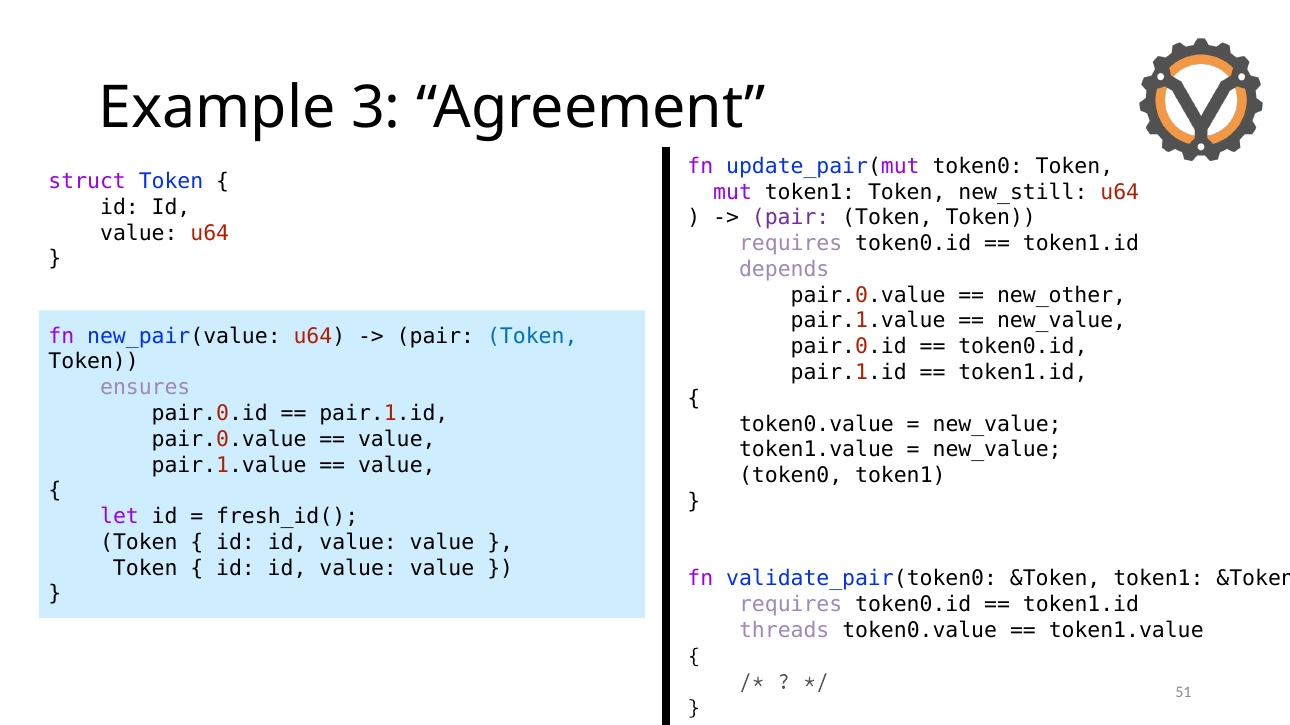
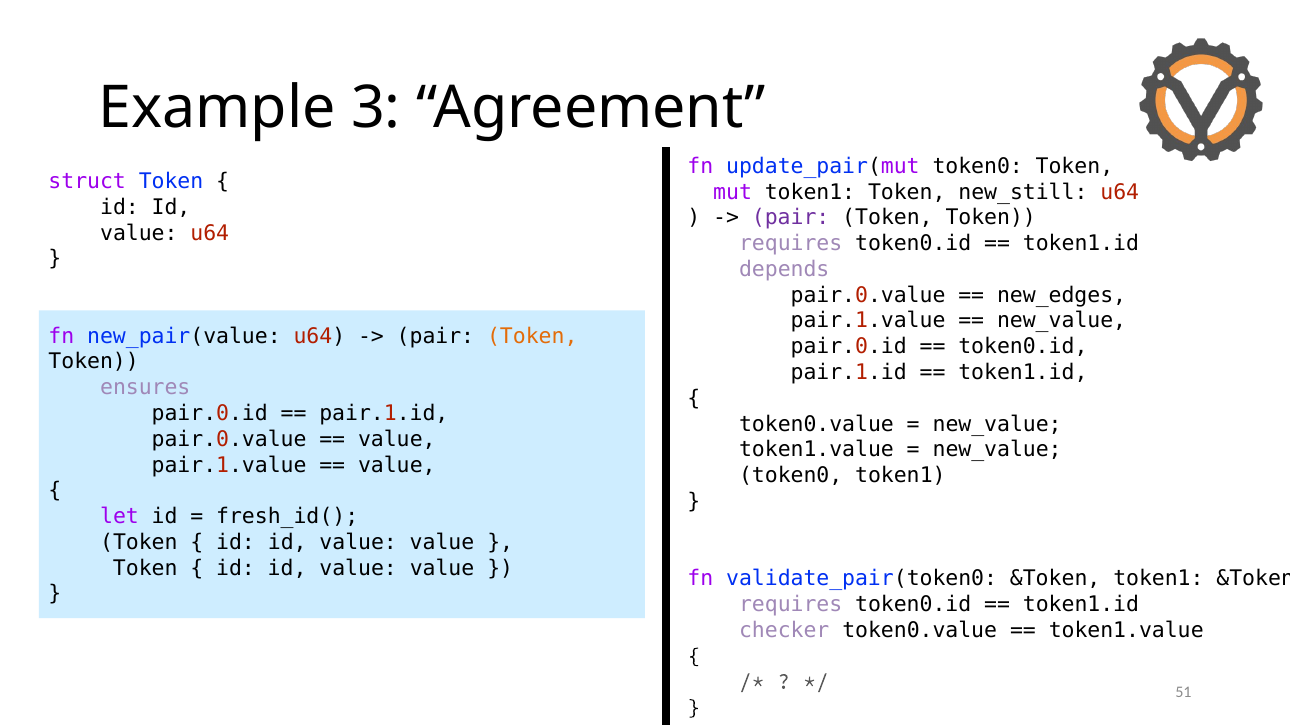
new_other: new_other -> new_edges
Token at (532, 336) colour: blue -> orange
threads: threads -> checker
